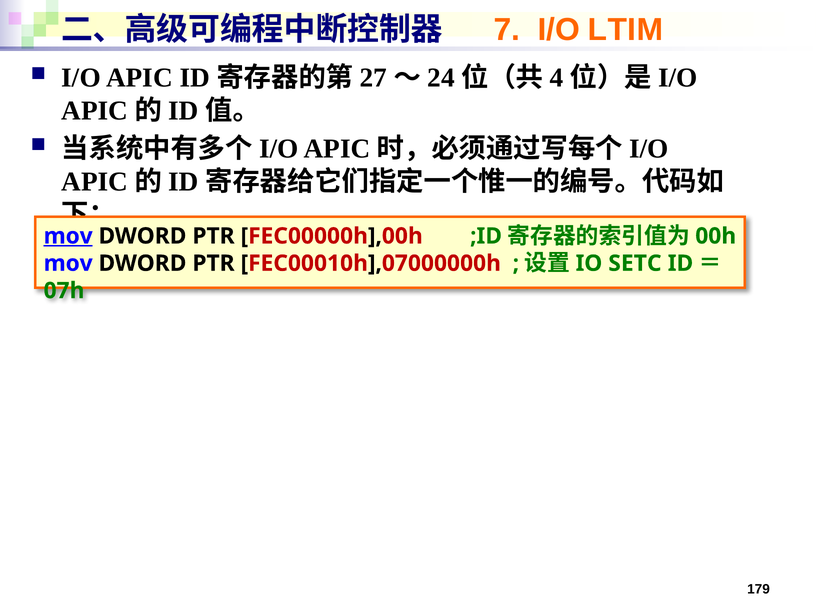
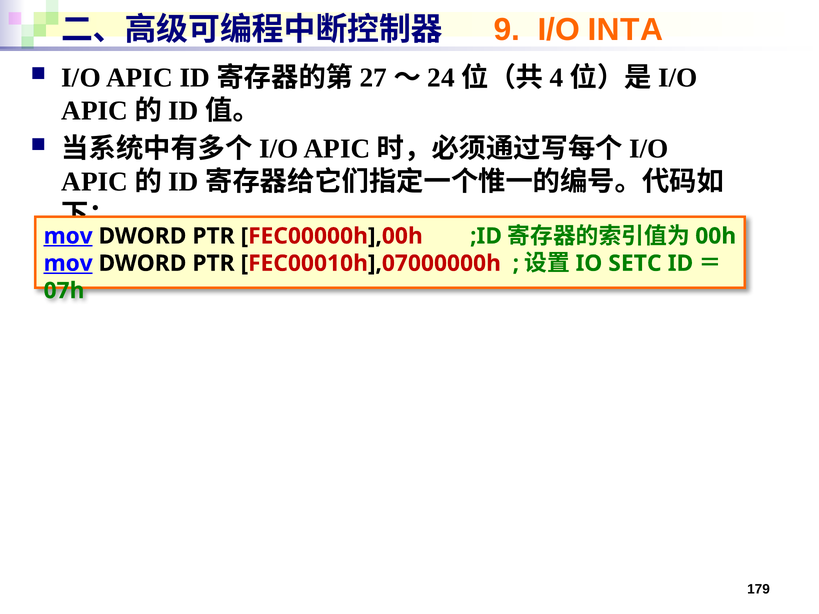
7: 7 -> 9
LTIM: LTIM -> INTA
mov at (68, 263) underline: none -> present
